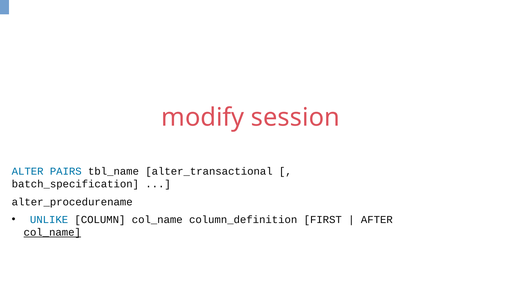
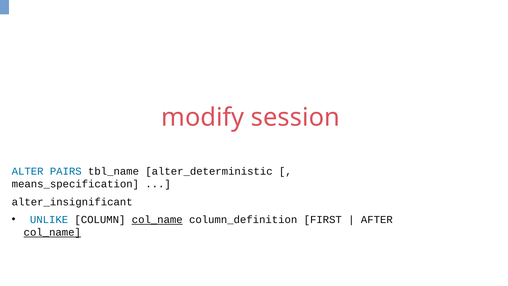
alter_transactional: alter_transactional -> alter_deterministic
batch_specification: batch_specification -> means_specification
alter_procedurename: alter_procedurename -> alter_insignificant
col_name at (157, 220) underline: none -> present
